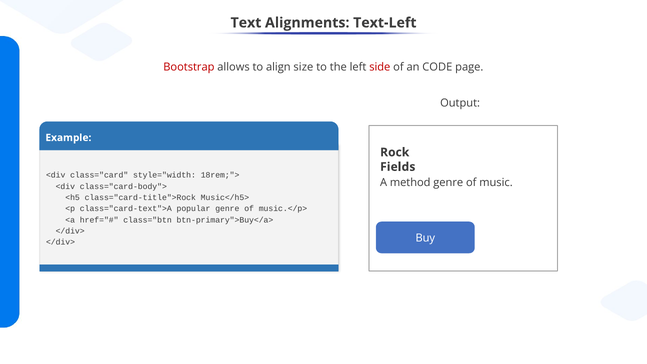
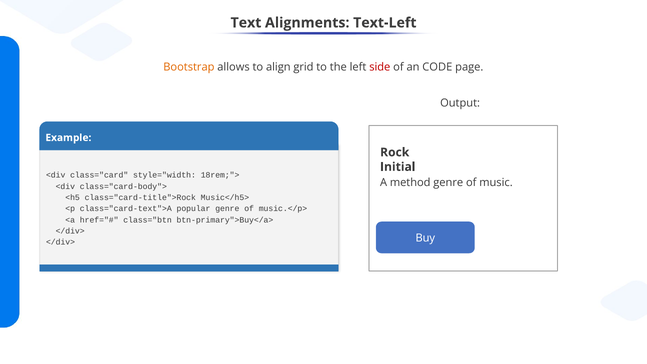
Bootstrap colour: red -> orange
size: size -> grid
Fields: Fields -> Initial
